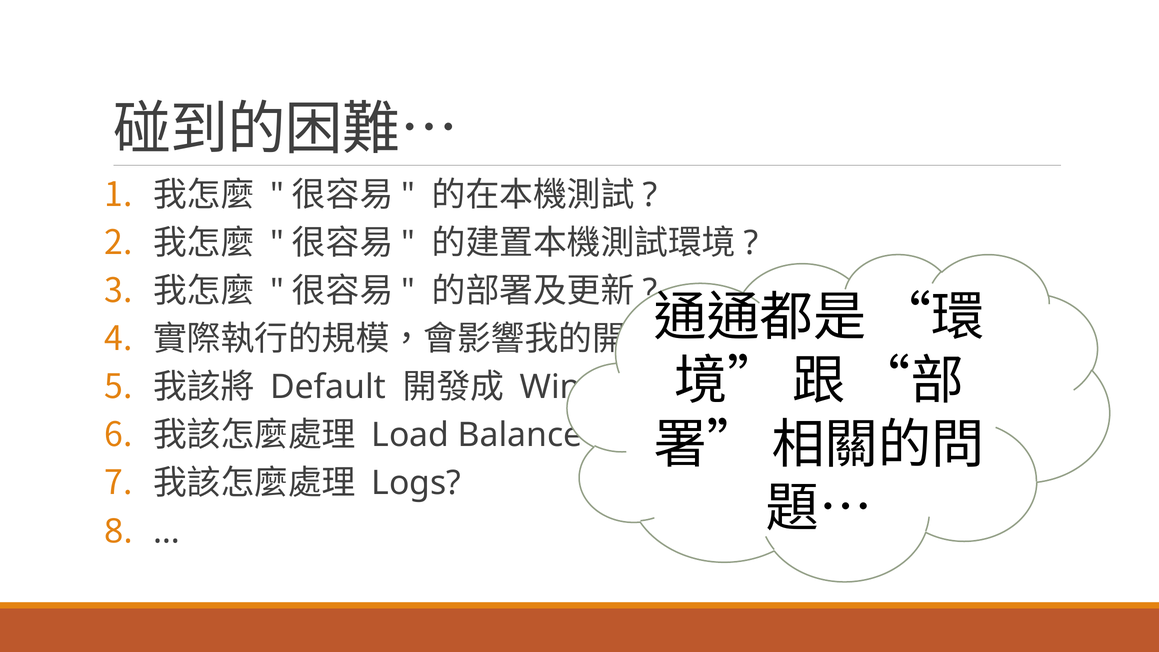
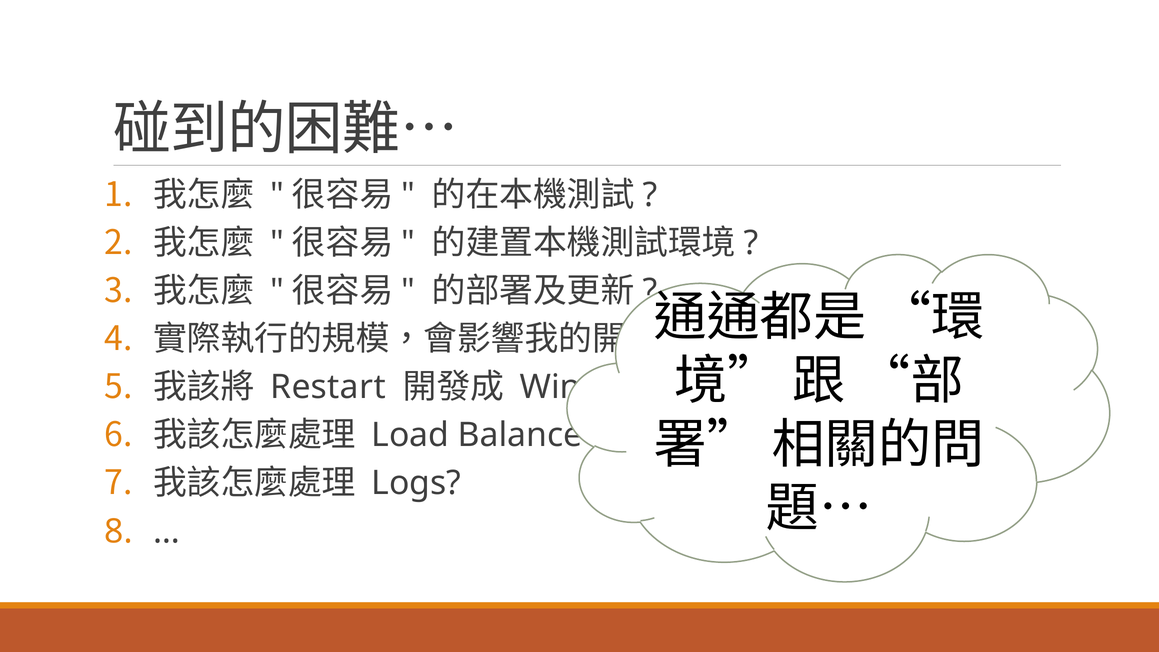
Default: Default -> Restart
